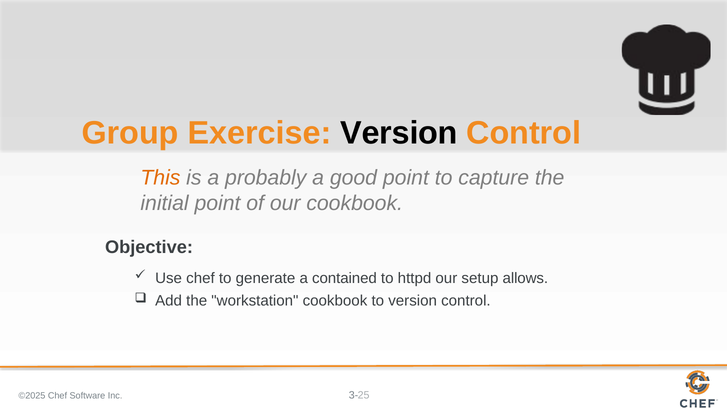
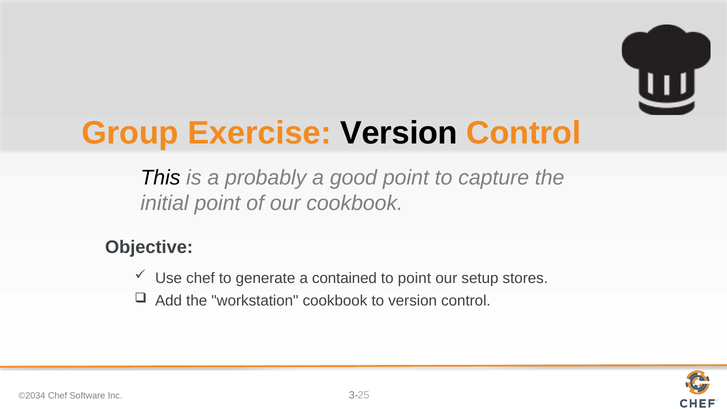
This colour: orange -> black
to httpd: httpd -> point
allows: allows -> stores
©2025: ©2025 -> ©2034
